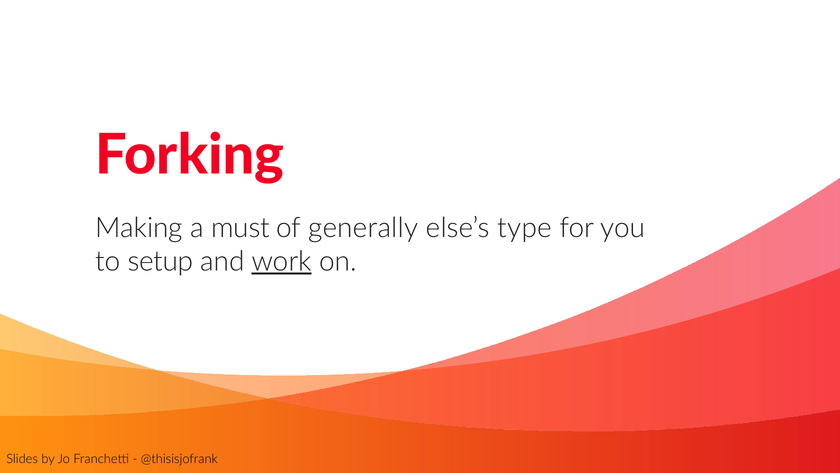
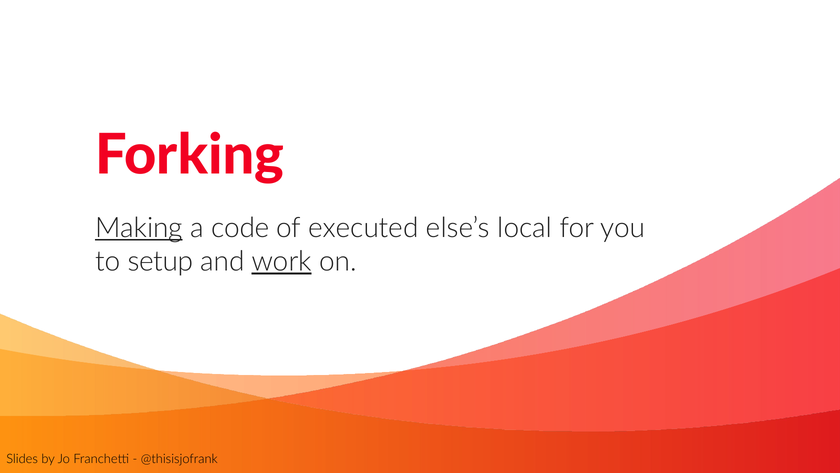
Making underline: none -> present
must: must -> code
generally: generally -> executed
type: type -> local
